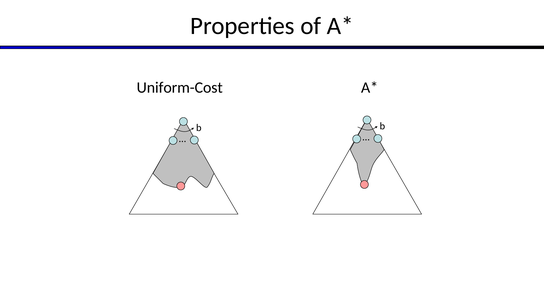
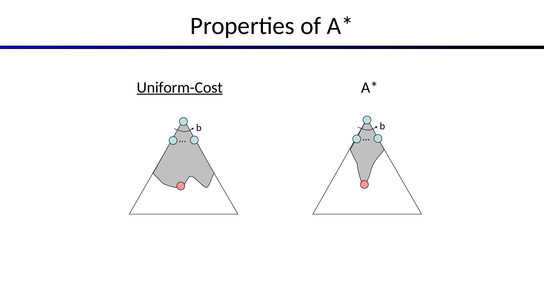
Uniform-Cost underline: none -> present
